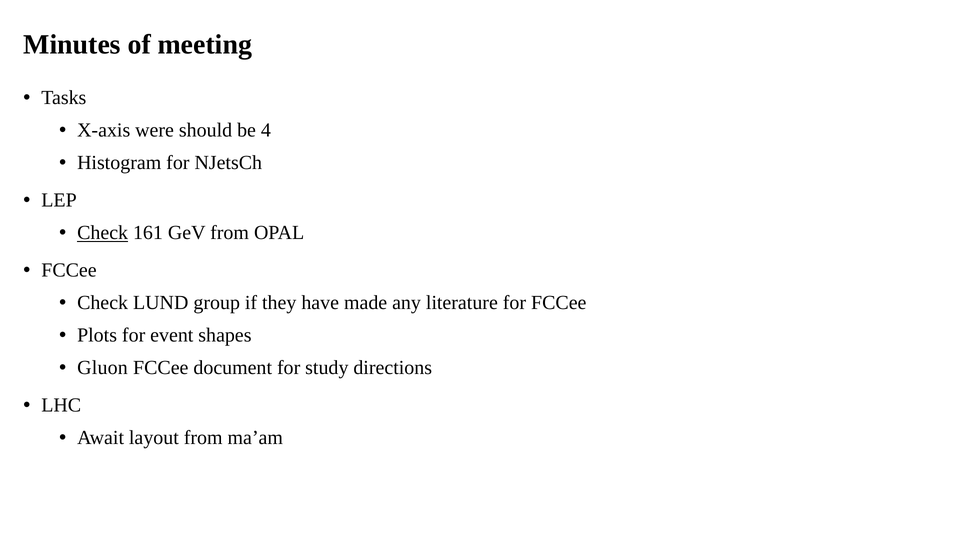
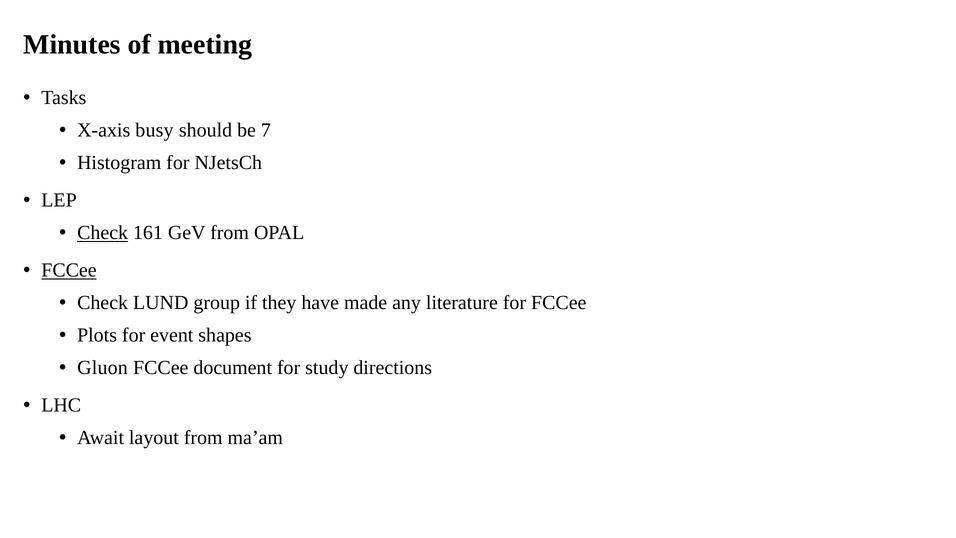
were: were -> busy
4: 4 -> 7
FCCee at (69, 270) underline: none -> present
